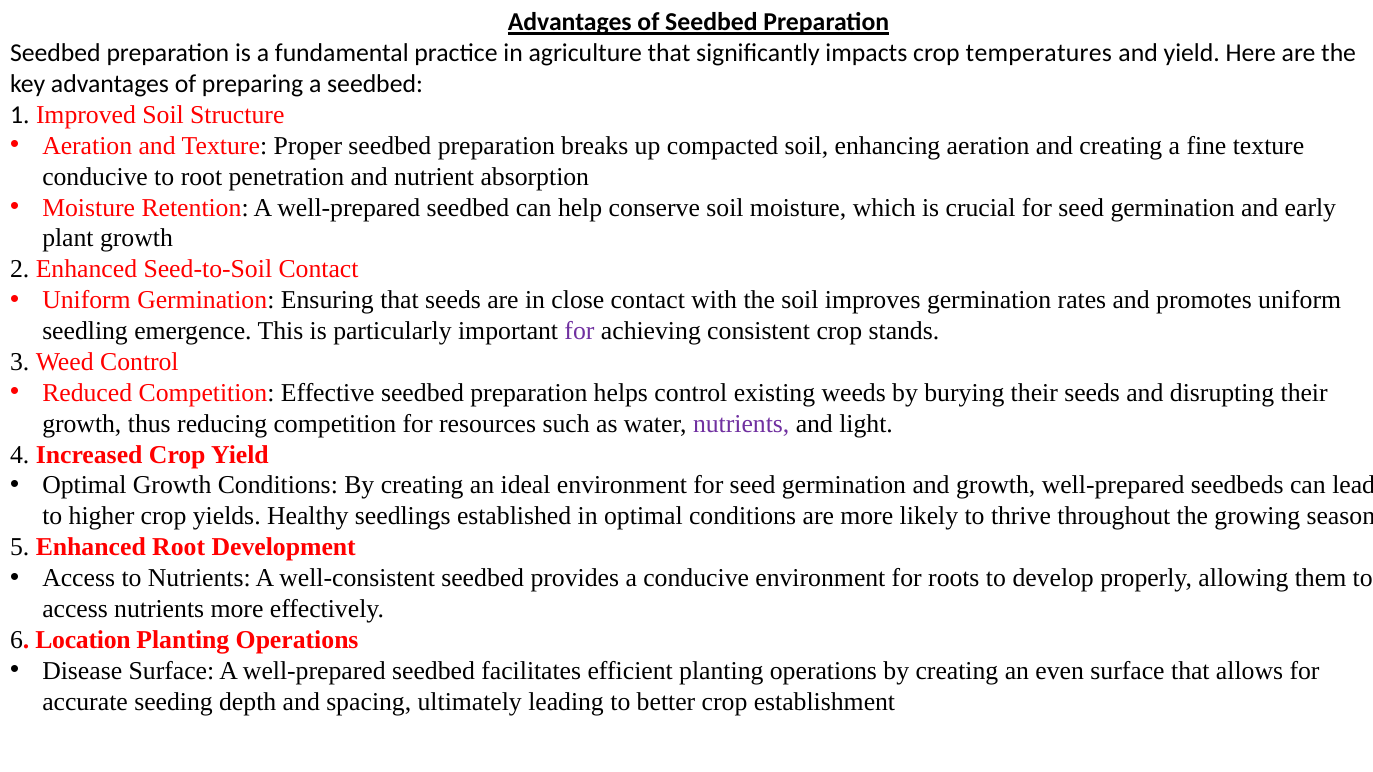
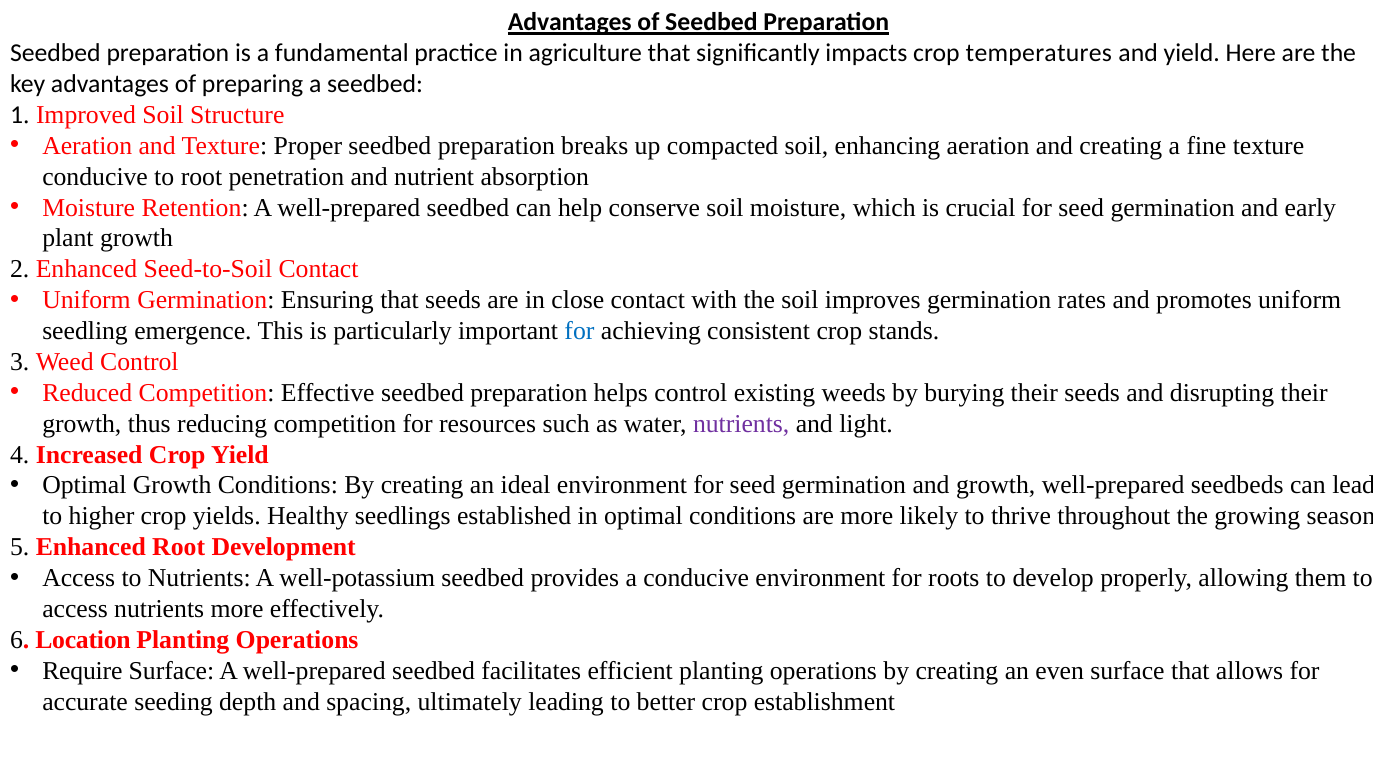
for at (579, 331) colour: purple -> blue
well-consistent: well-consistent -> well-potassium
Disease: Disease -> Require
